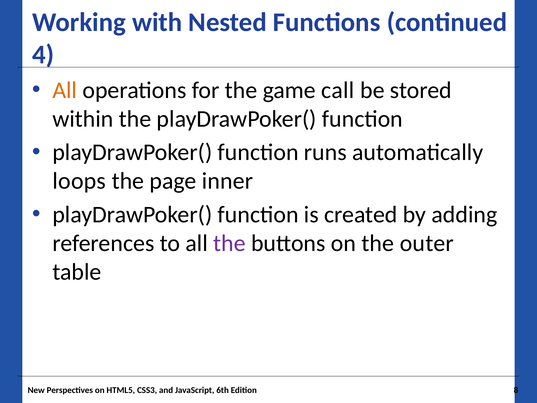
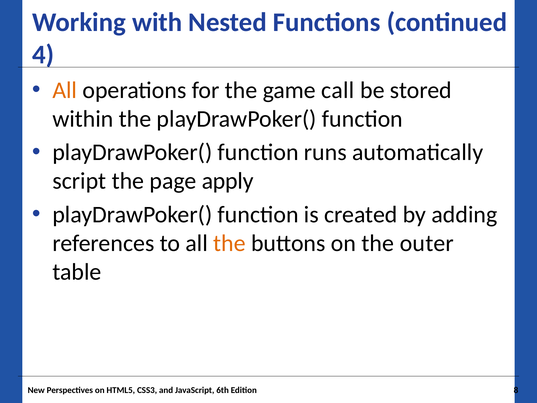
loops: loops -> script
inner: inner -> apply
the at (229, 243) colour: purple -> orange
